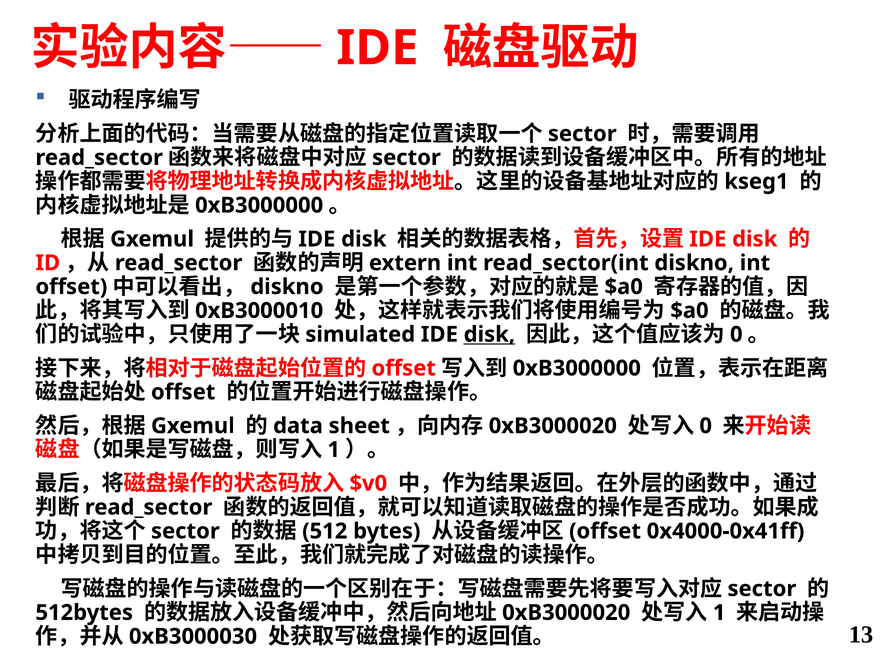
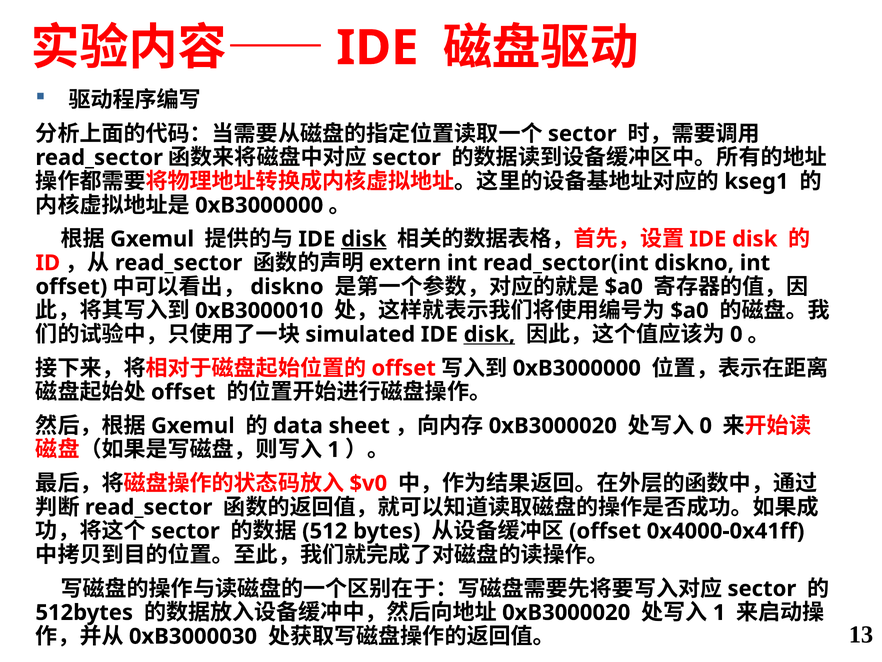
disk at (364, 239) underline: none -> present
